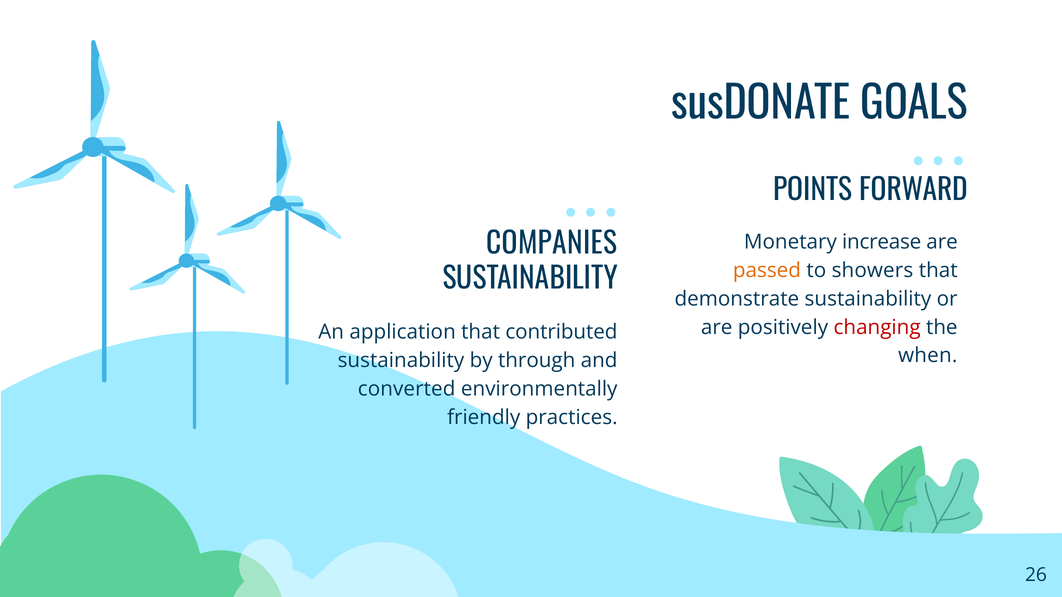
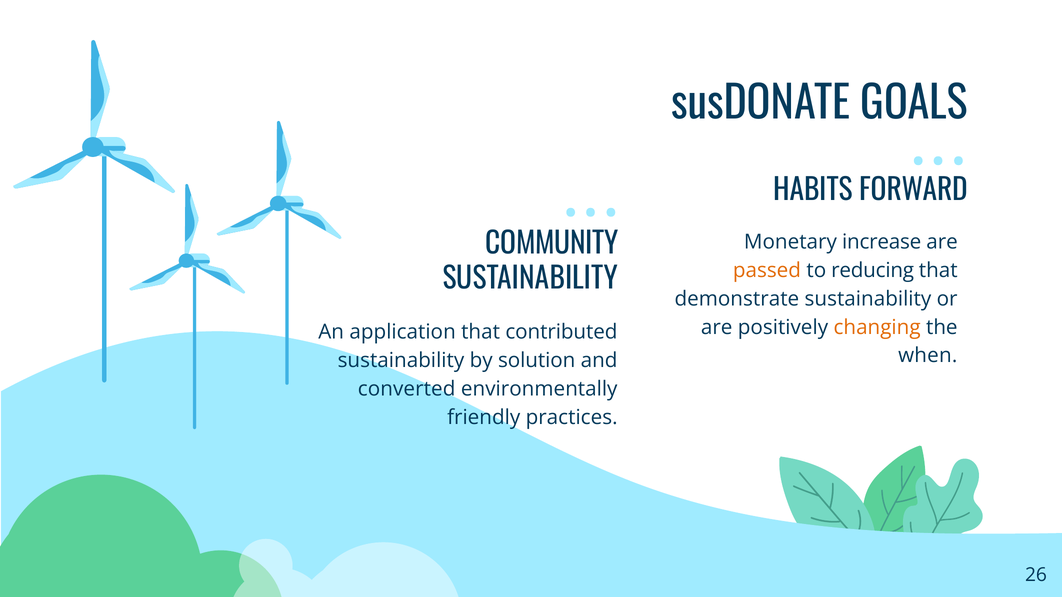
POINTS: POINTS -> HABITS
COMPANIES: COMPANIES -> COMMUNITY
showers: showers -> reducing
changing colour: red -> orange
through: through -> solution
